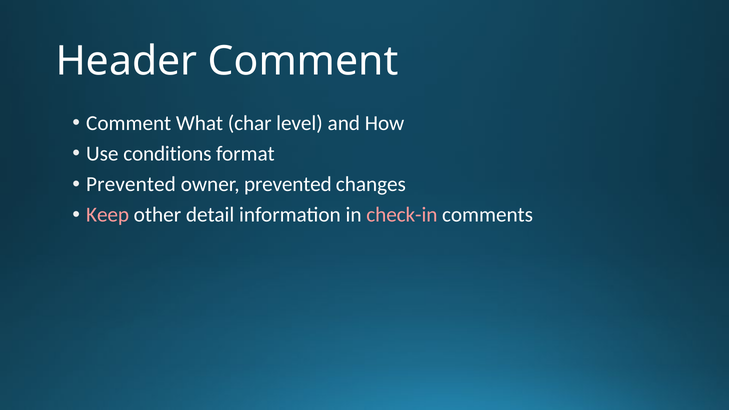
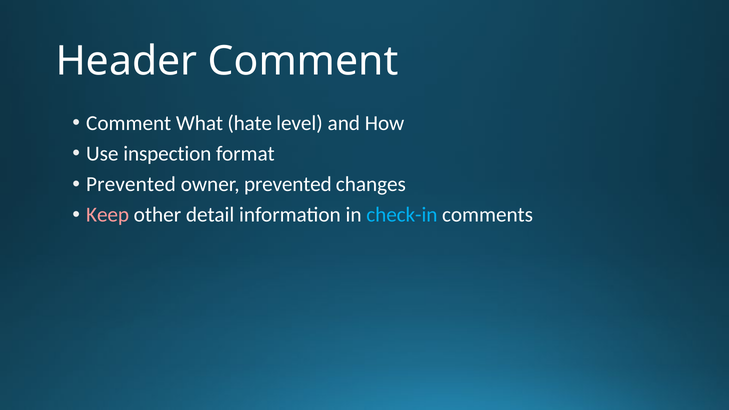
char: char -> hate
conditions: conditions -> inspection
check-in colour: pink -> light blue
